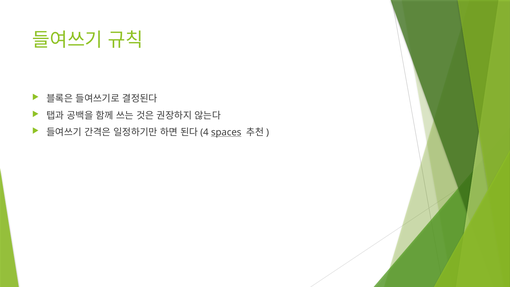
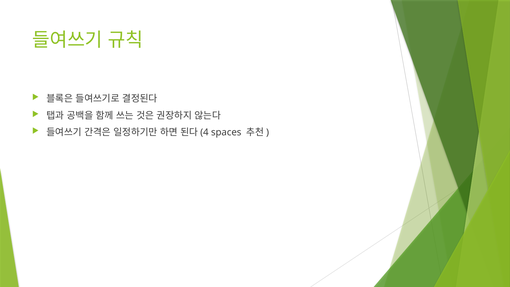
spaces underline: present -> none
